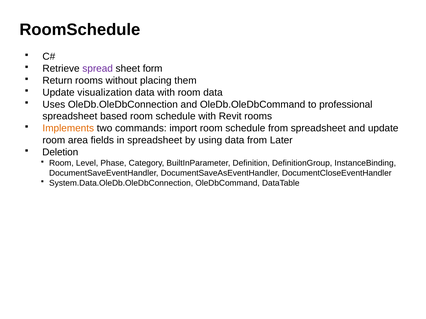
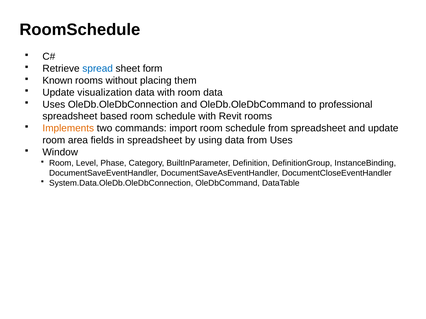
spread colour: purple -> blue
Return: Return -> Known
from Later: Later -> Uses
Deletion: Deletion -> Window
